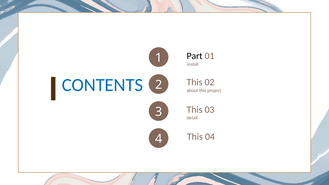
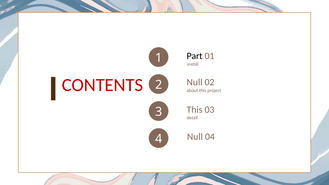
CONTENTS colour: blue -> red
This at (195, 82): This -> Null
This at (195, 137): This -> Null
